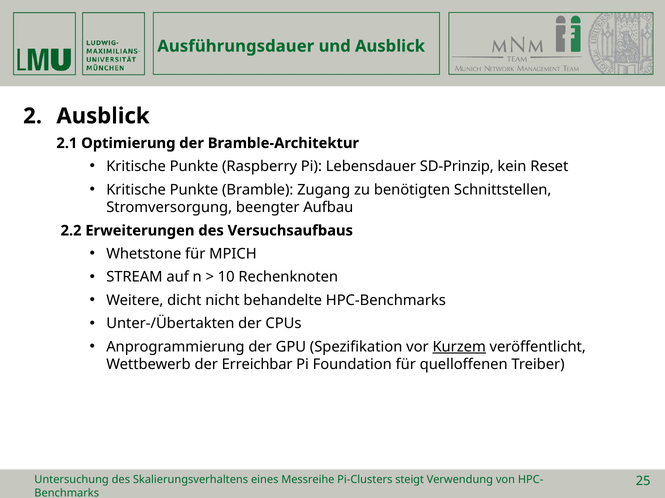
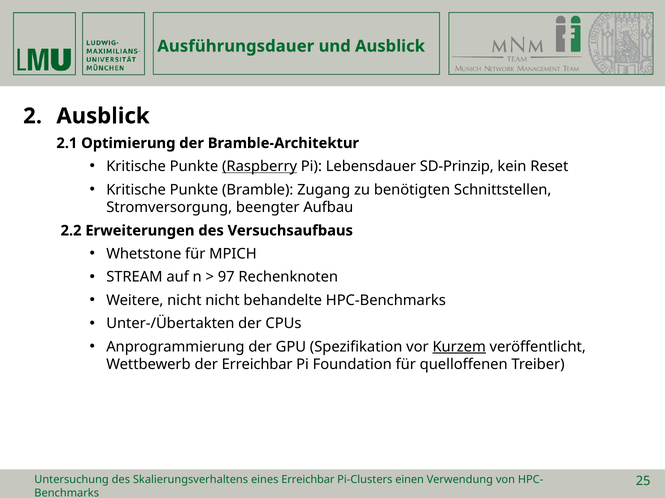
Raspberry underline: none -> present
10: 10 -> 97
Weitere dicht: dicht -> nicht
eines Messreihe: Messreihe -> Erreichbar
steigt: steigt -> einen
